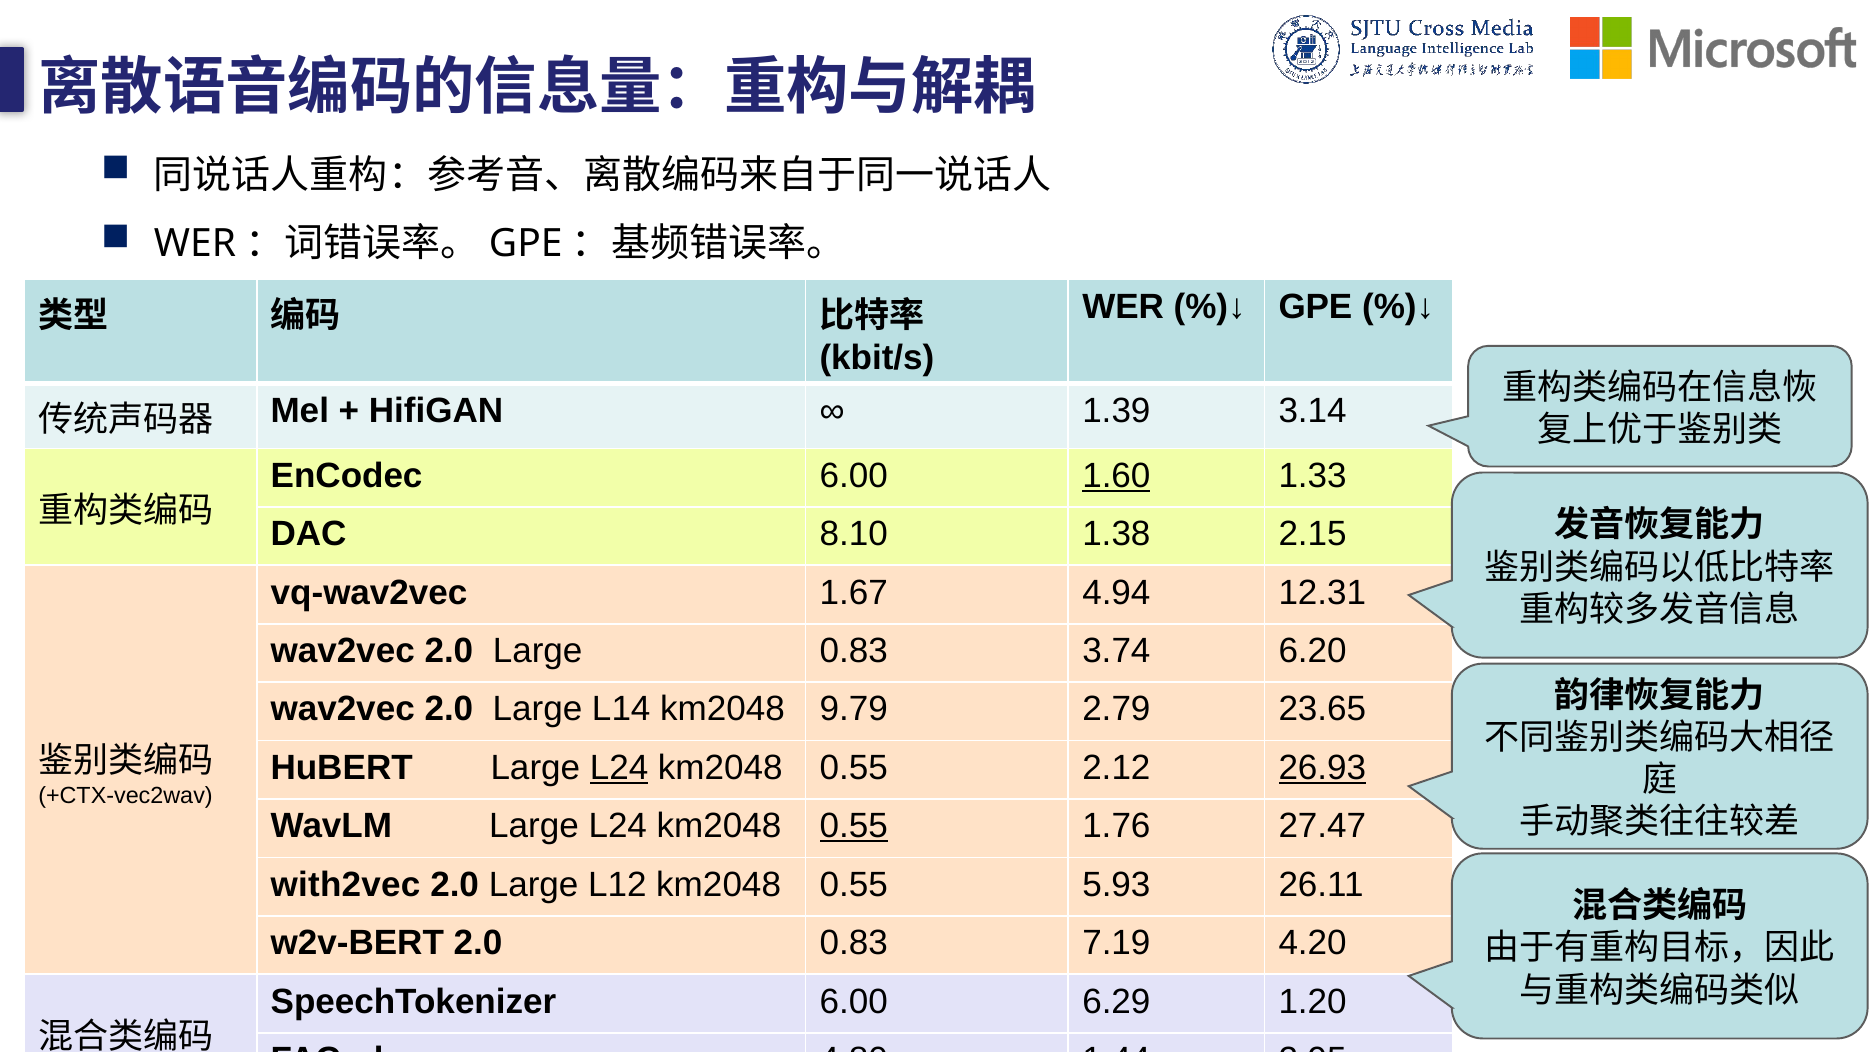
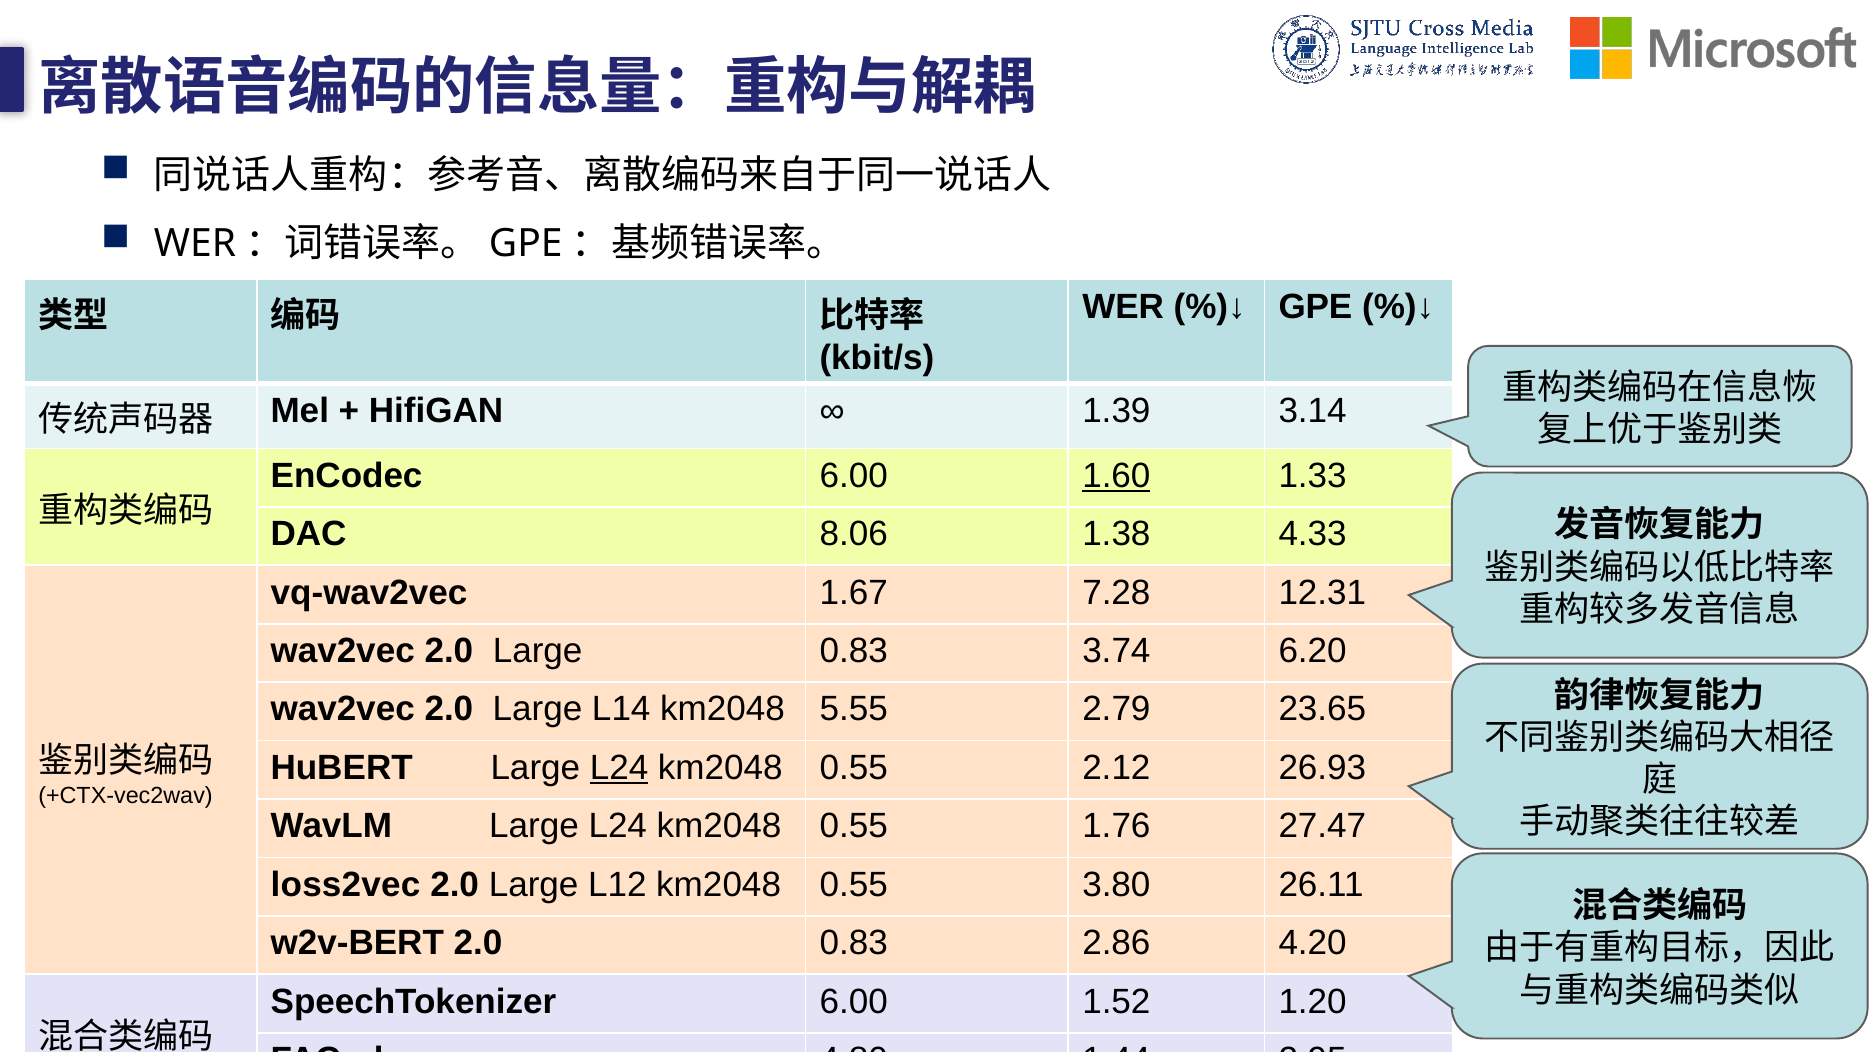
8.10: 8.10 -> 8.06
2.15: 2.15 -> 4.33
4.94: 4.94 -> 7.28
9.79: 9.79 -> 5.55
26.93 underline: present -> none
0.55 at (854, 826) underline: present -> none
with2vec: with2vec -> loss2vec
5.93: 5.93 -> 3.80
7.19: 7.19 -> 2.86
6.29: 6.29 -> 1.52
